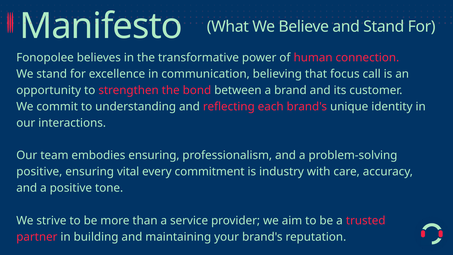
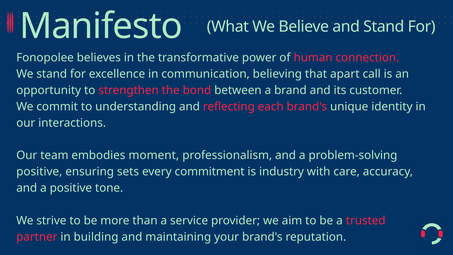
focus: focus -> apart
embodies ensuring: ensuring -> moment
vital: vital -> sets
